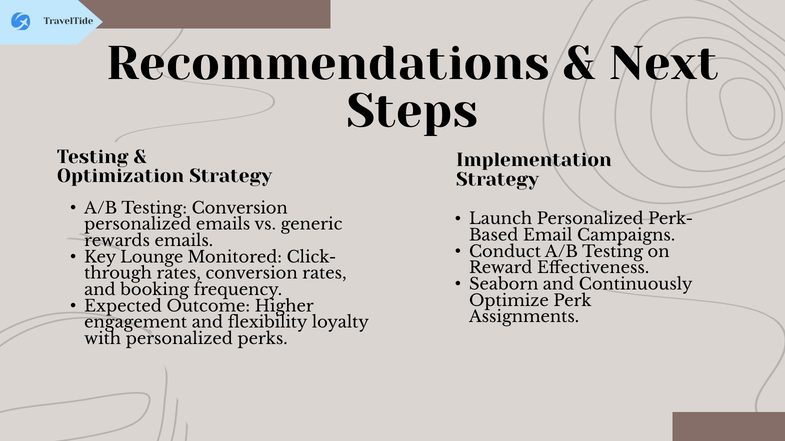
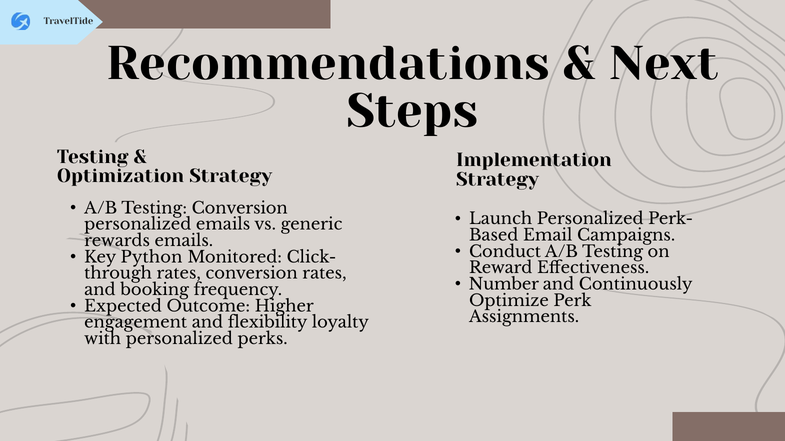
Lounge: Lounge -> Python
Seaborn: Seaborn -> Number
